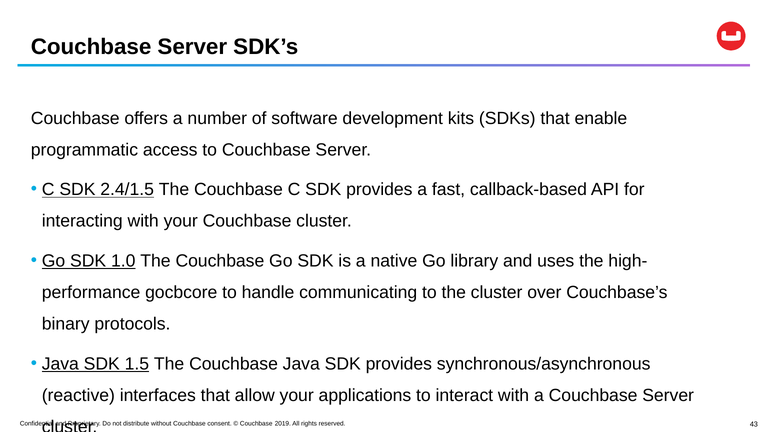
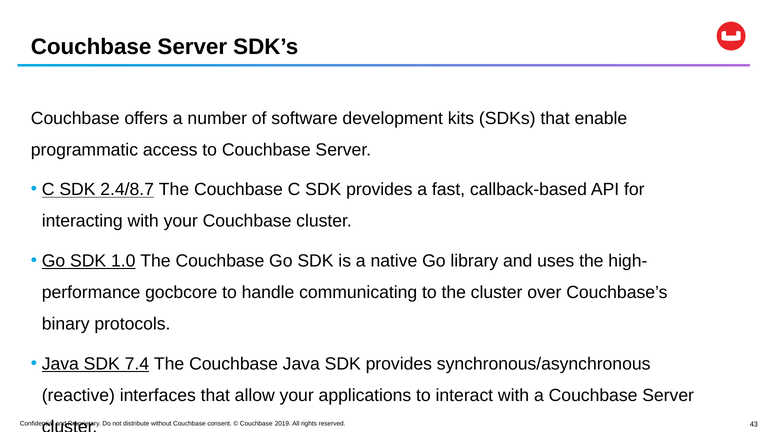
2.4/1.5: 2.4/1.5 -> 2.4/8.7
1.5: 1.5 -> 7.4
